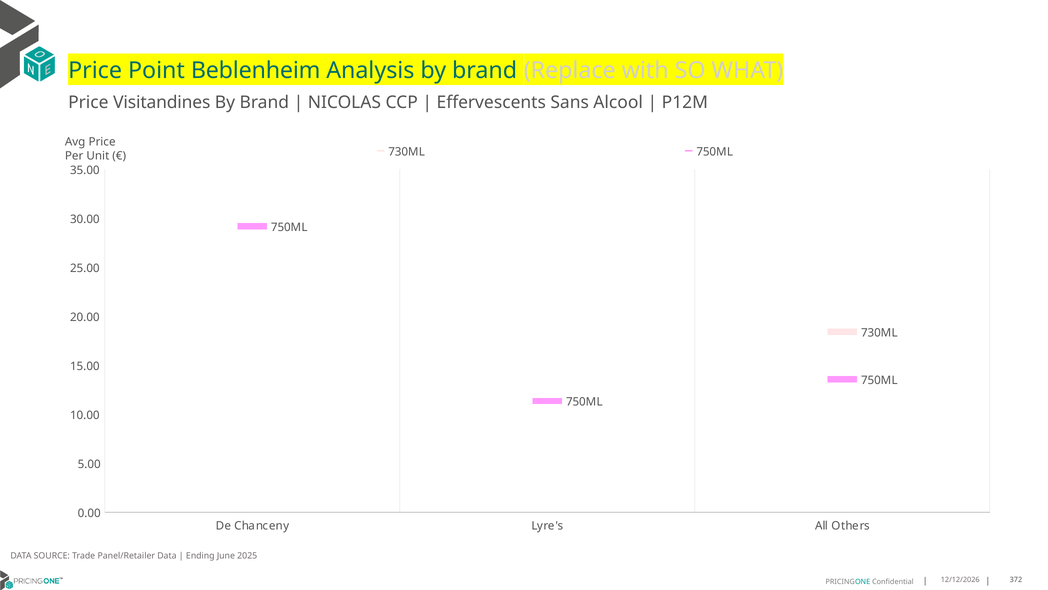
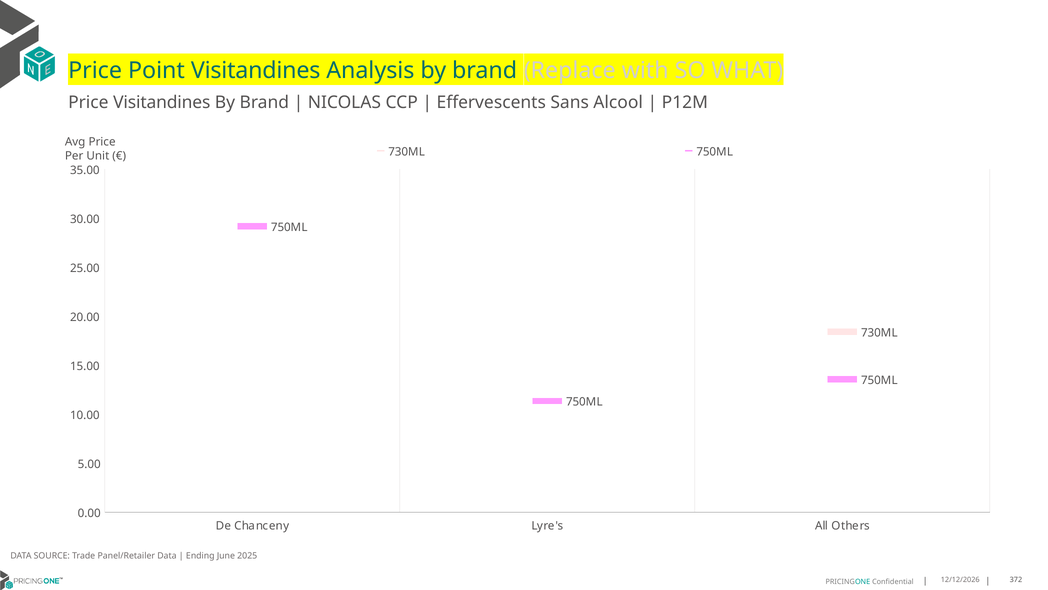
Point Beblenheim: Beblenheim -> Visitandines
